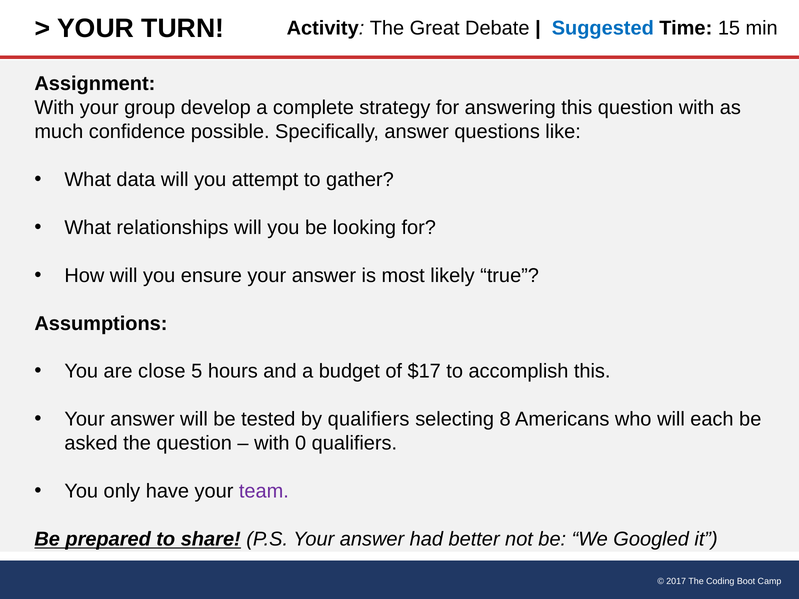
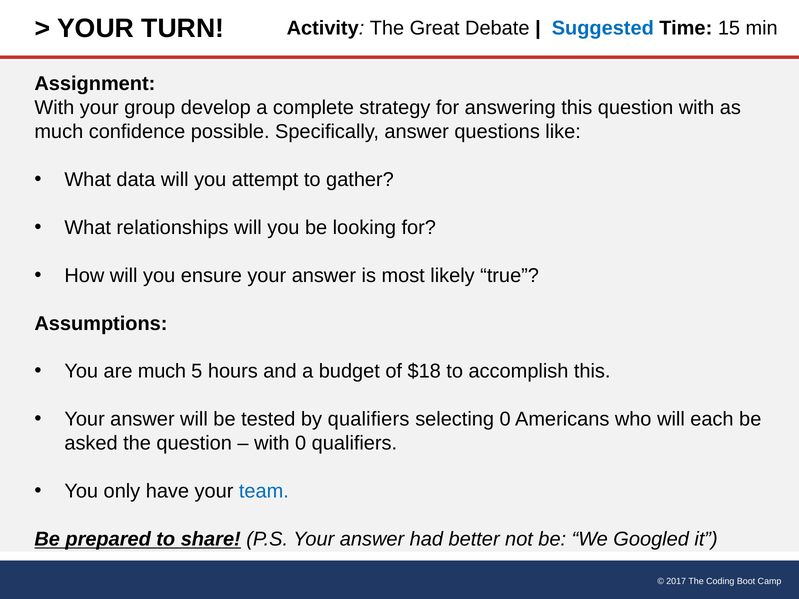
are close: close -> much
$17: $17 -> $18
selecting 8: 8 -> 0
team colour: purple -> blue
